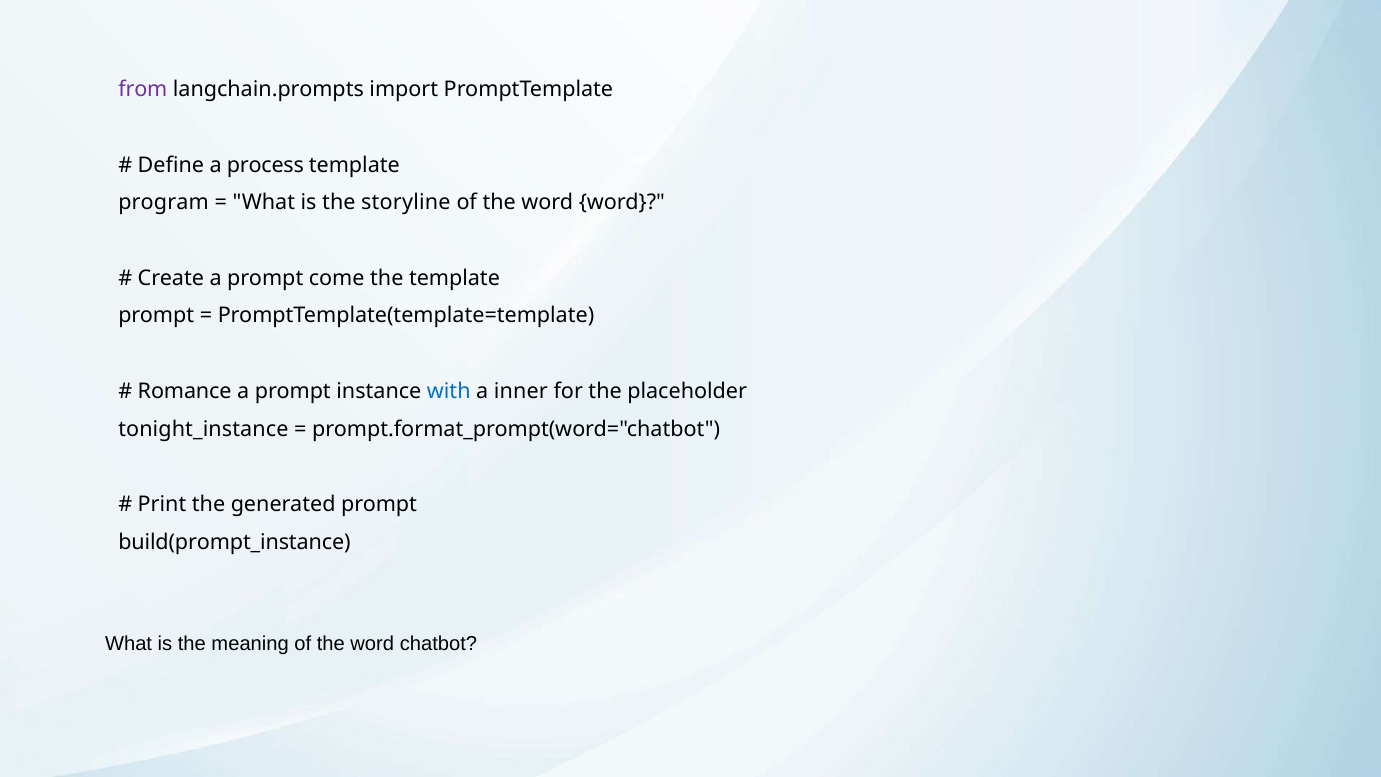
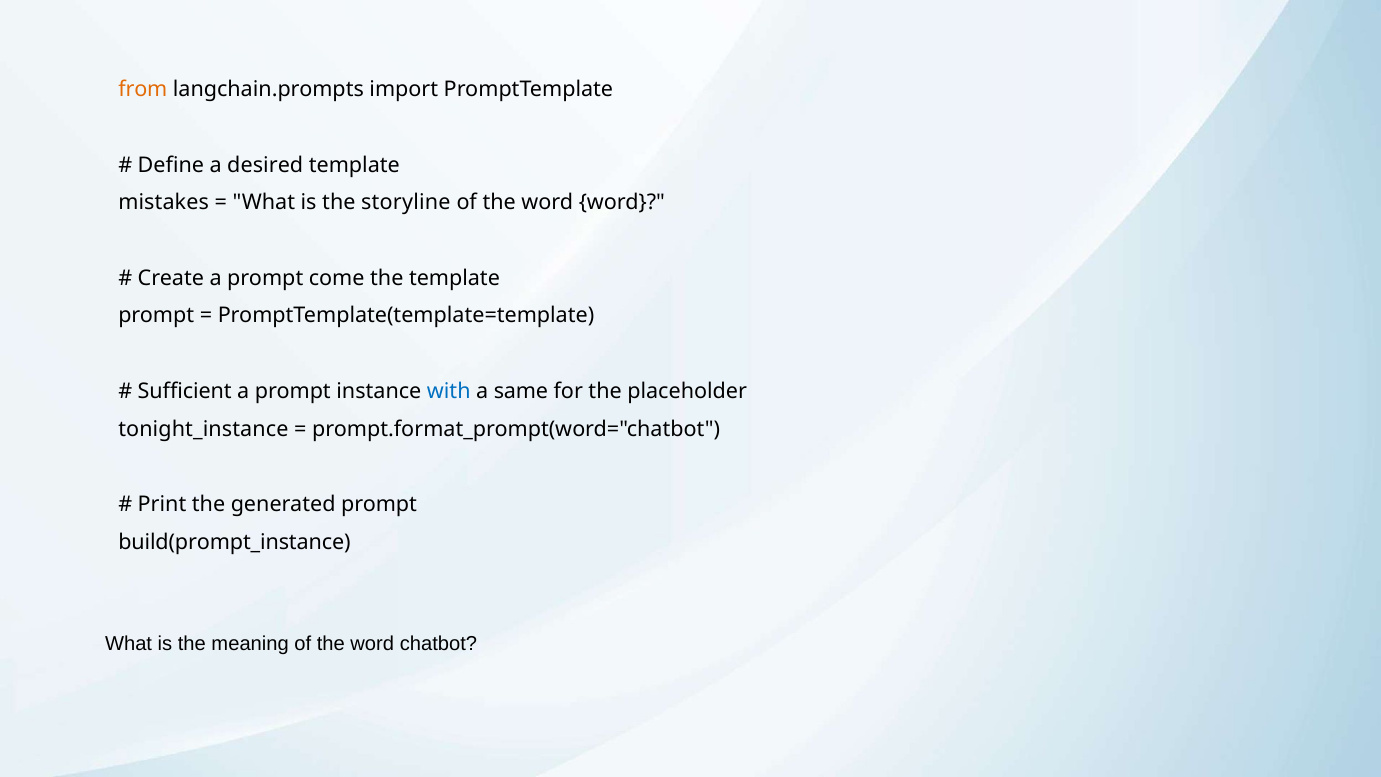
from colour: purple -> orange
process: process -> desired
program: program -> mistakes
Romance: Romance -> Sufficient
inner: inner -> same
